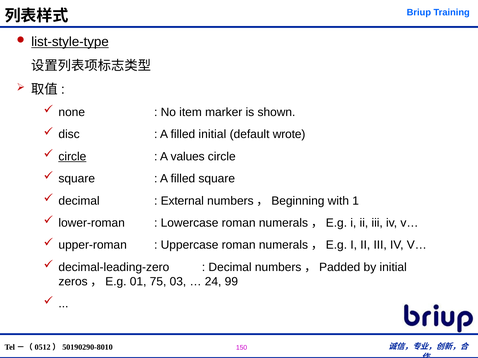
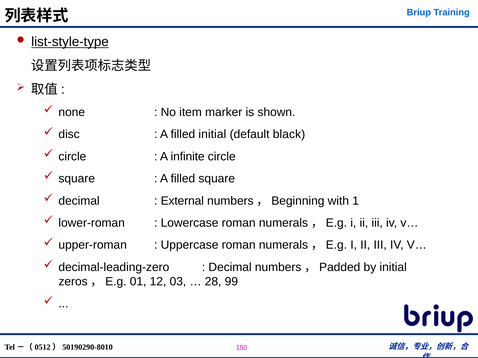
wrote: wrote -> black
circle at (72, 157) underline: present -> none
values: values -> infinite
75: 75 -> 12
24: 24 -> 28
